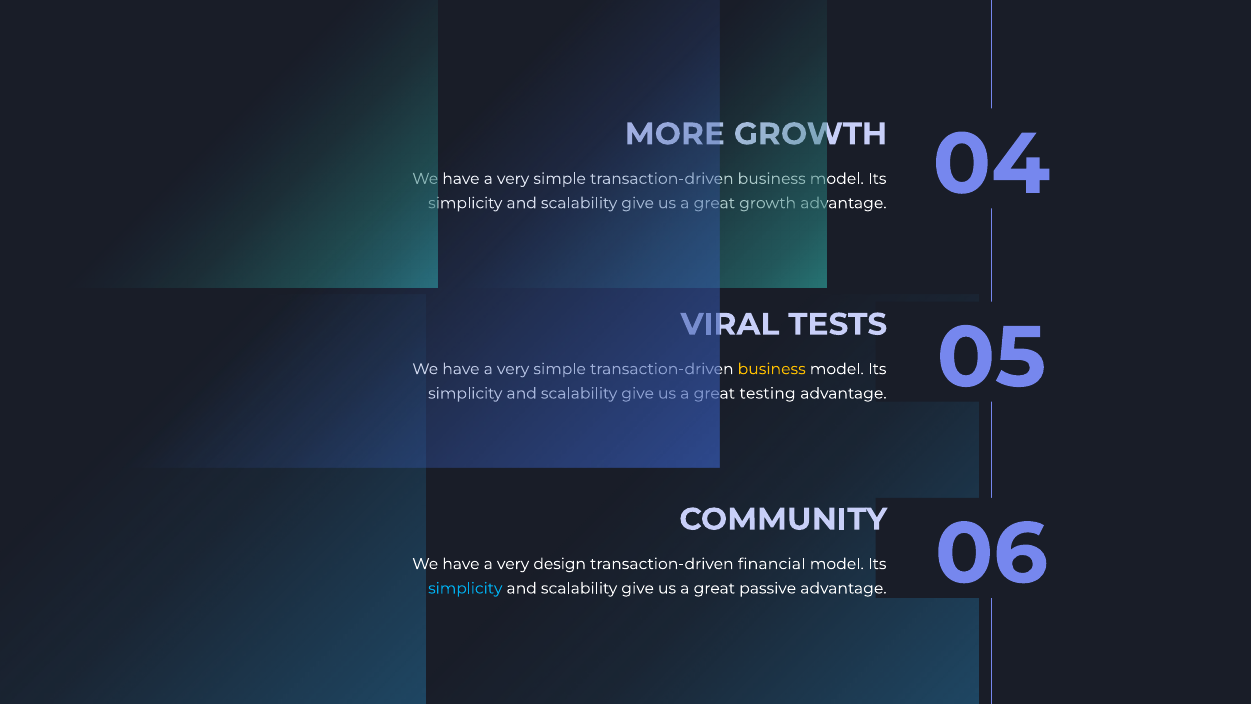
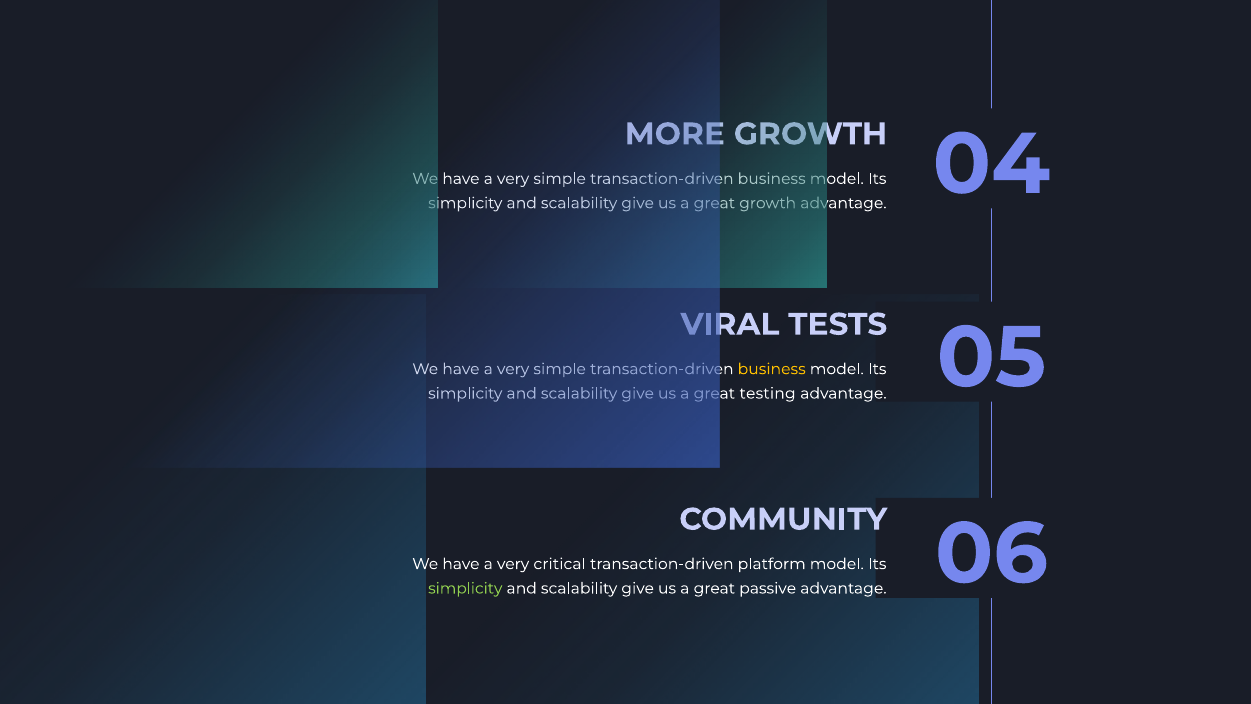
design: design -> critical
financial: financial -> platform
simplicity at (465, 588) colour: light blue -> light green
